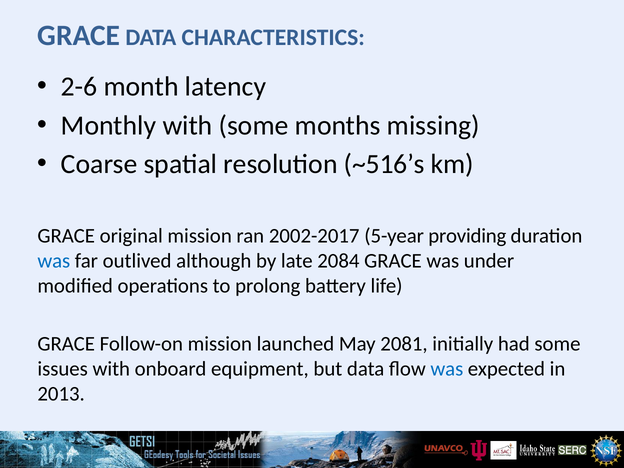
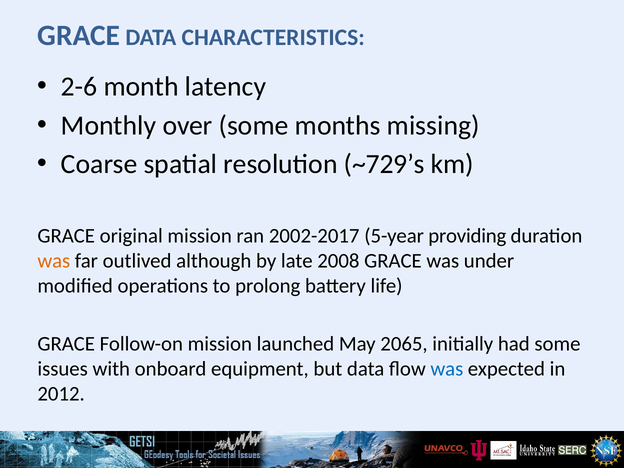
Monthly with: with -> over
~516’s: ~516’s -> ~729’s
was at (54, 261) colour: blue -> orange
2084: 2084 -> 2008
2081: 2081 -> 2065
2013: 2013 -> 2012
